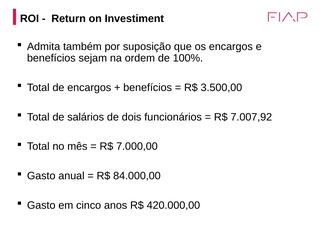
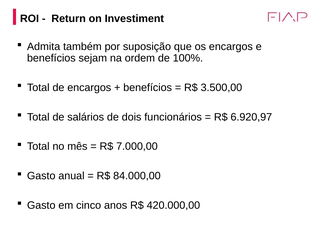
7.007,92: 7.007,92 -> 6.920,97
